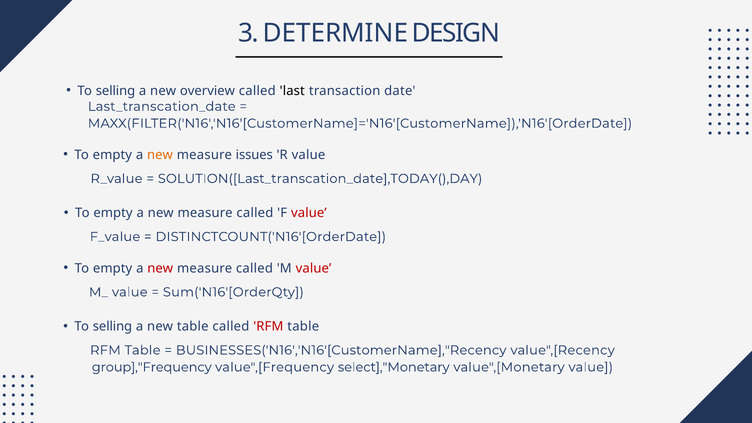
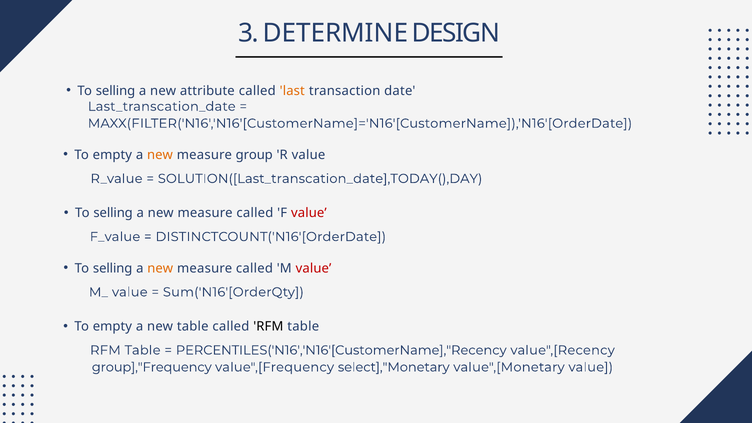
overview: overview -> attribute
last colour: black -> orange
issues: issues -> group
empty at (113, 213): empty -> selling
empty at (113, 268): empty -> selling
new at (160, 268) colour: red -> orange
selling at (112, 326): selling -> empty
RFM at (268, 326) colour: red -> black
BUSINESSES('N16','N16'[CustomerName],"Recency: BUSINESSES('N16','N16'[CustomerName],"Recency -> PERCENTILES('N16','N16'[CustomerName],"Recency
